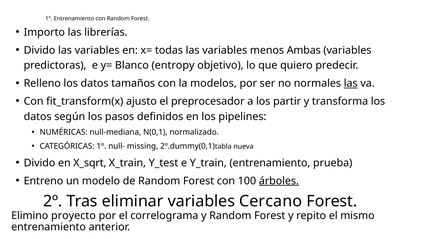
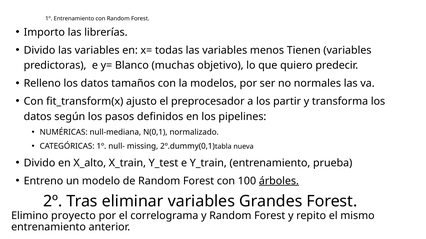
Ambas: Ambas -> Tienen
entropy: entropy -> muchas
las at (351, 84) underline: present -> none
X_sqrt: X_sqrt -> X_alto
Cercano: Cercano -> Grandes
